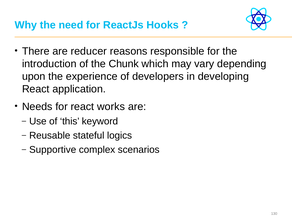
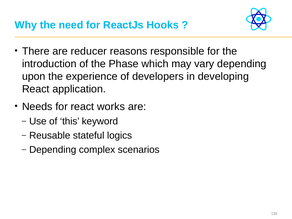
Chunk: Chunk -> Phase
Supportive at (53, 150): Supportive -> Depending
